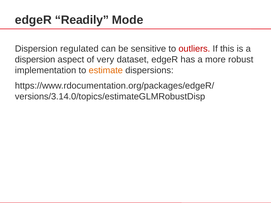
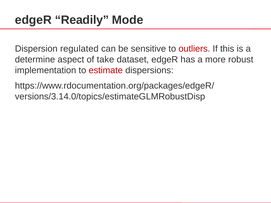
dispersion at (35, 60): dispersion -> determine
very: very -> take
estimate colour: orange -> red
